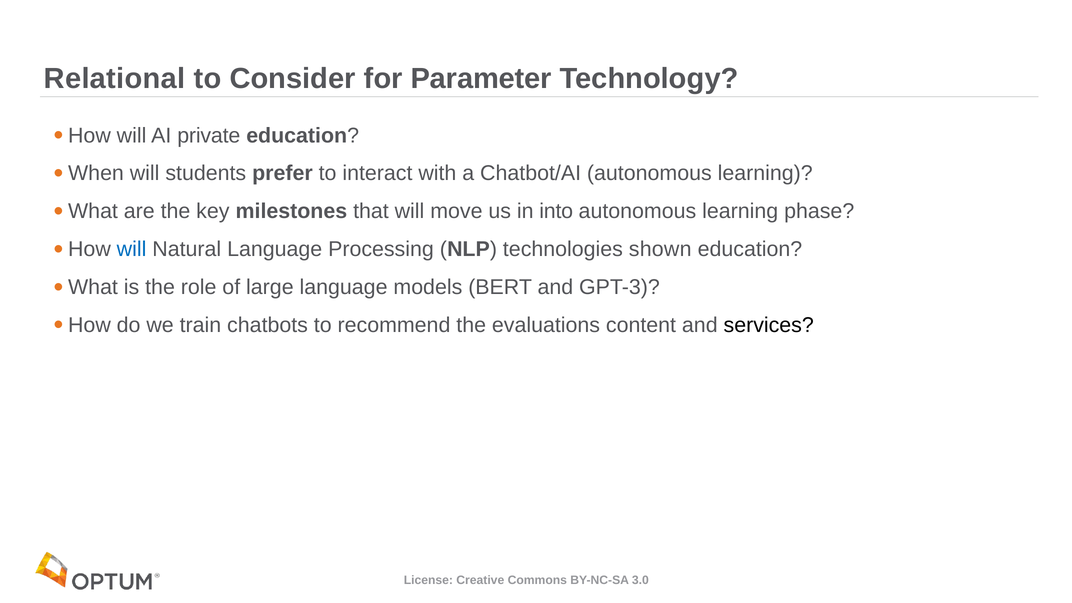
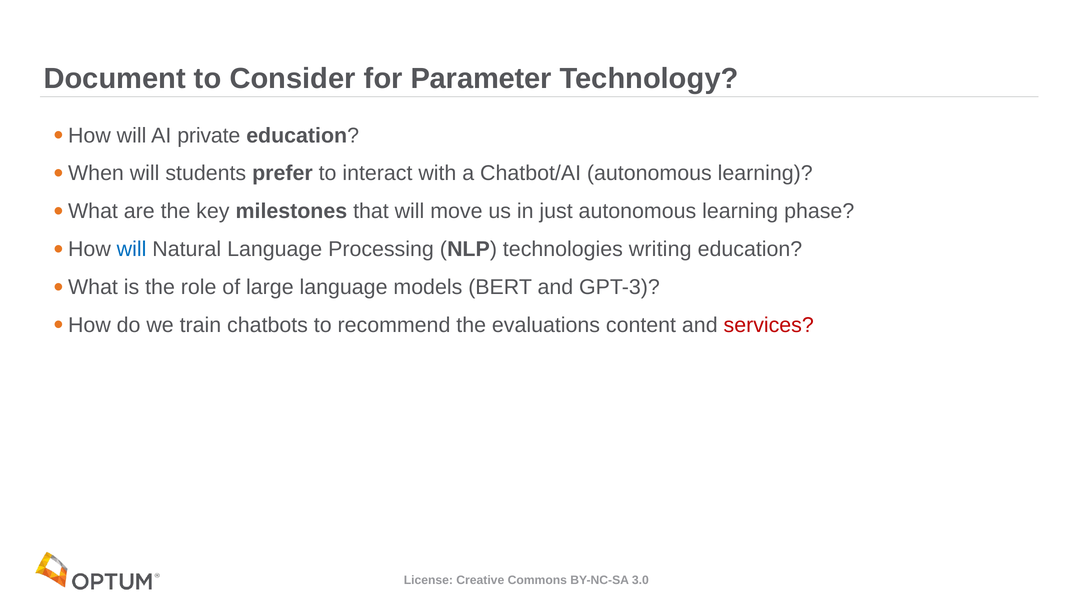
Relational: Relational -> Document
into: into -> just
shown: shown -> writing
services colour: black -> red
